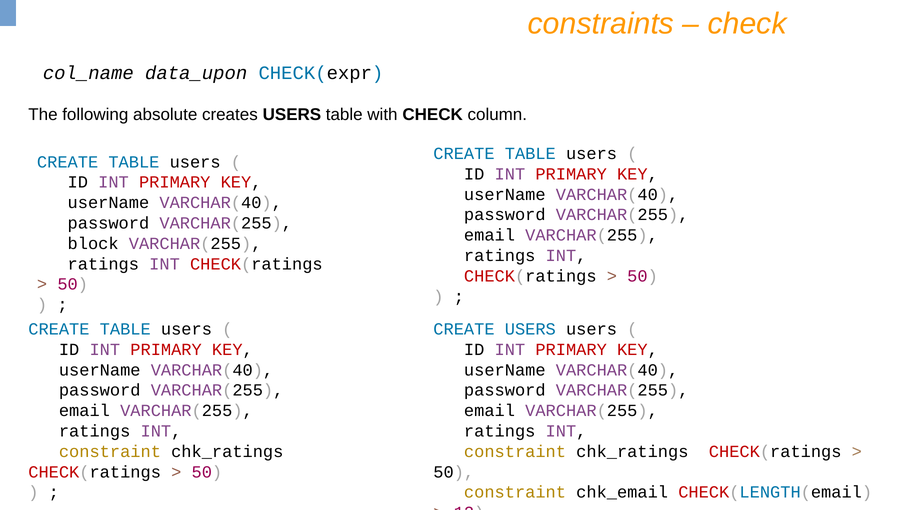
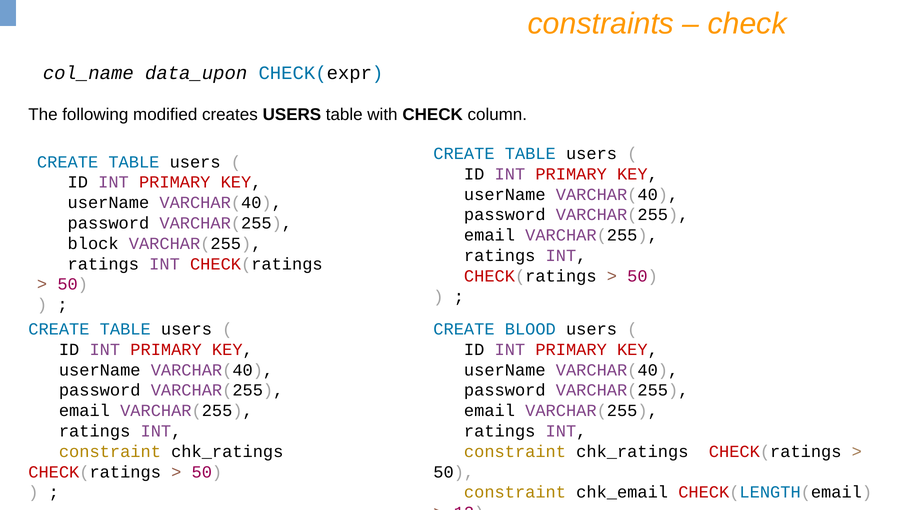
absolute: absolute -> modified
CREATE USERS: USERS -> BLOOD
